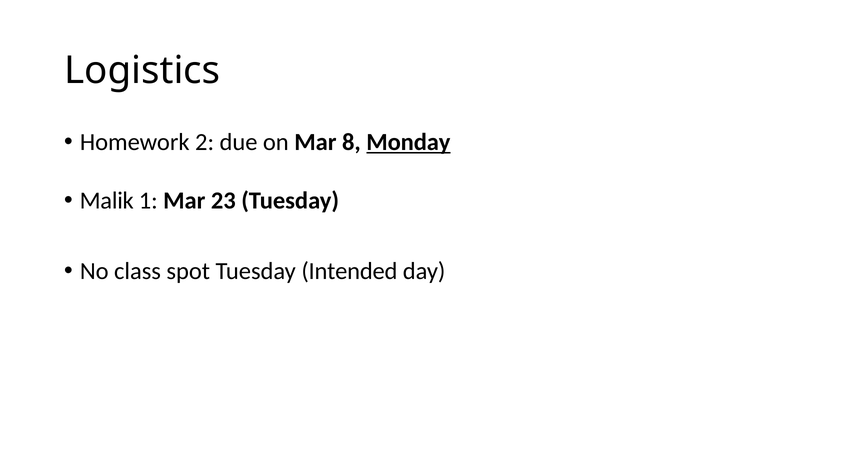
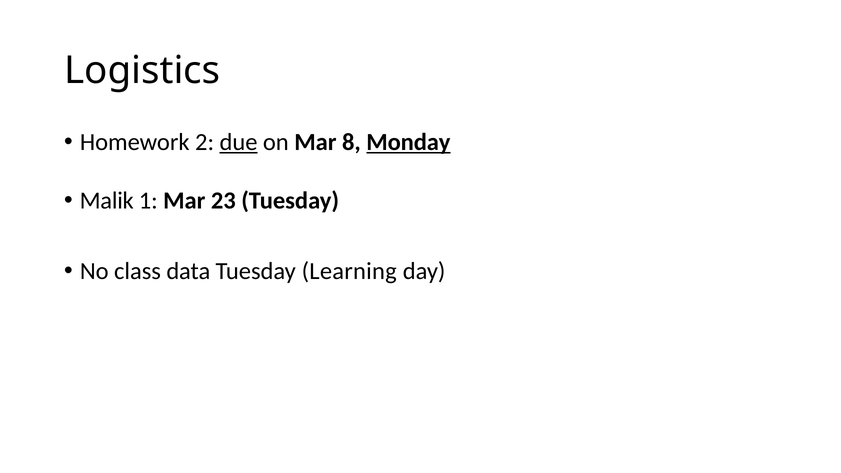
due underline: none -> present
spot: spot -> data
Intended: Intended -> Learning
